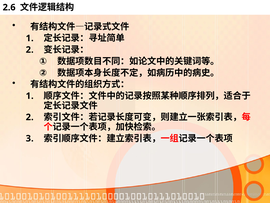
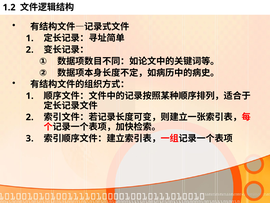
2.6: 2.6 -> 1.2
